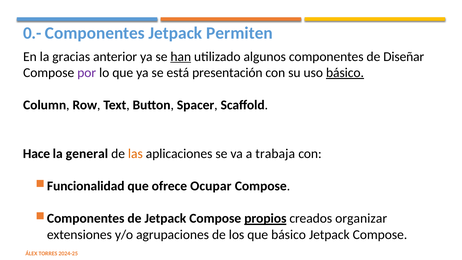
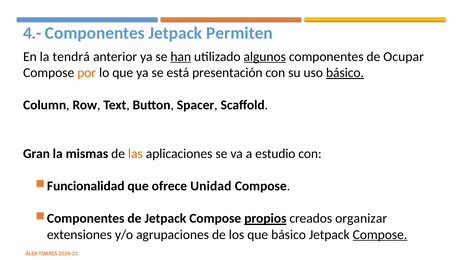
0.-: 0.- -> 4.-
gracias: gracias -> tendrá
algunos underline: none -> present
Diseñar: Diseñar -> Ocupar
por colour: purple -> orange
Hace: Hace -> Gran
general: general -> mismas
trabaja: trabaja -> estudio
Ocupar: Ocupar -> Unidad
Compose at (380, 234) underline: none -> present
